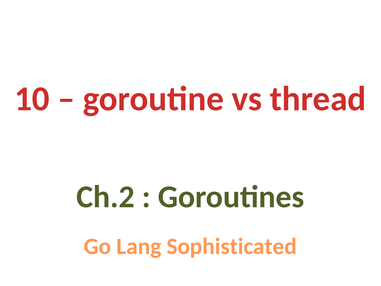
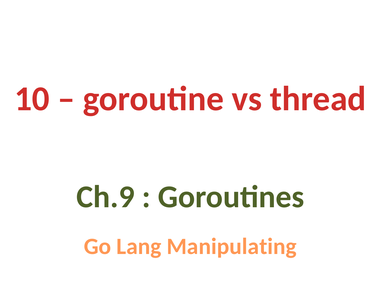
Ch.2: Ch.2 -> Ch.9
Sophisticated: Sophisticated -> Manipulating
